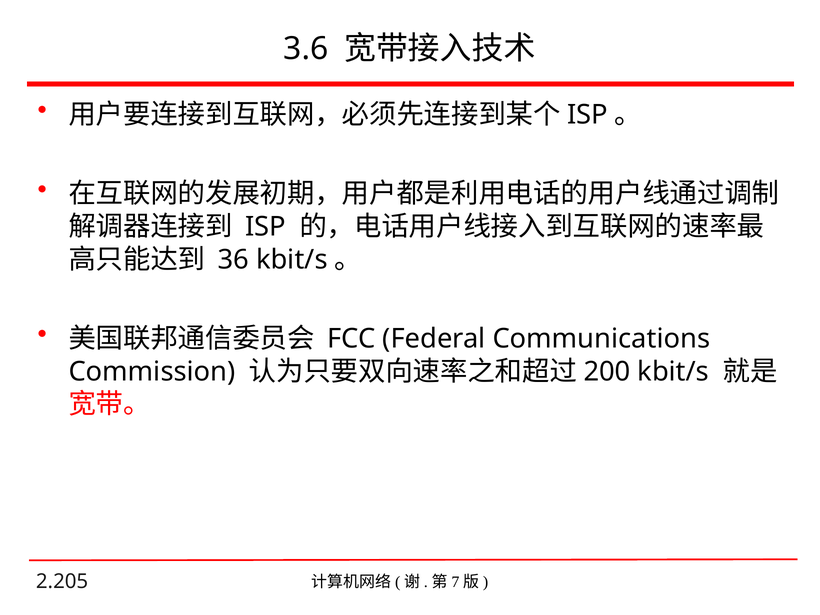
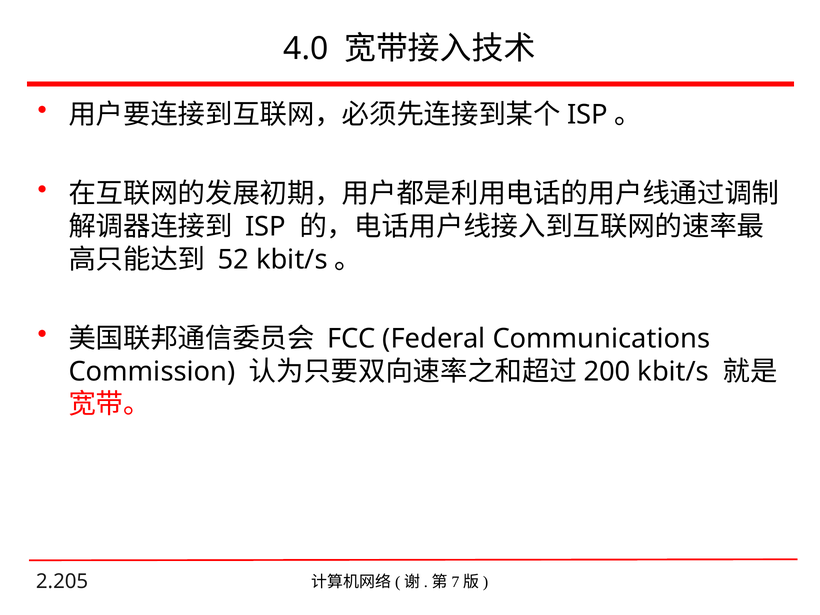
3.6: 3.6 -> 4.0
36: 36 -> 52
